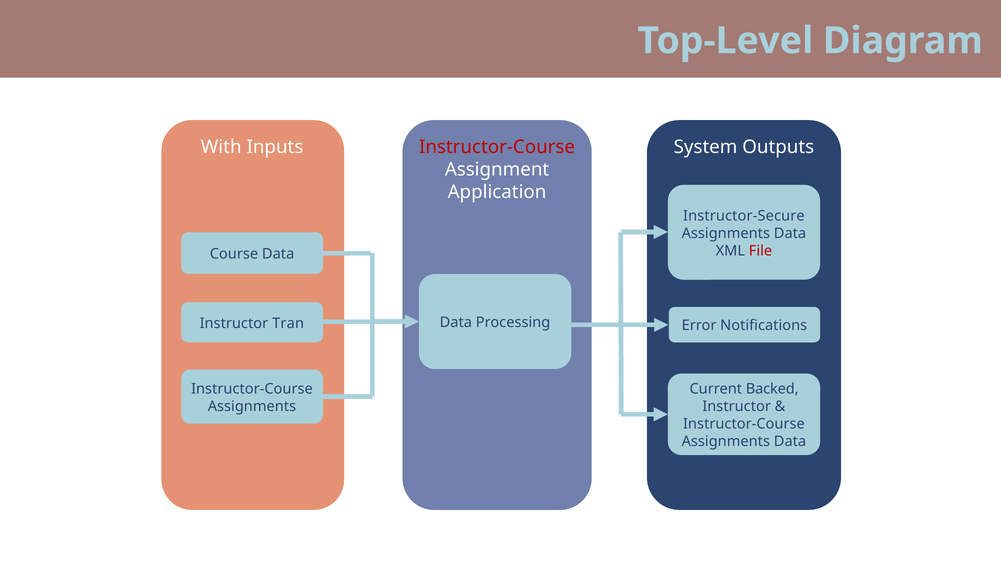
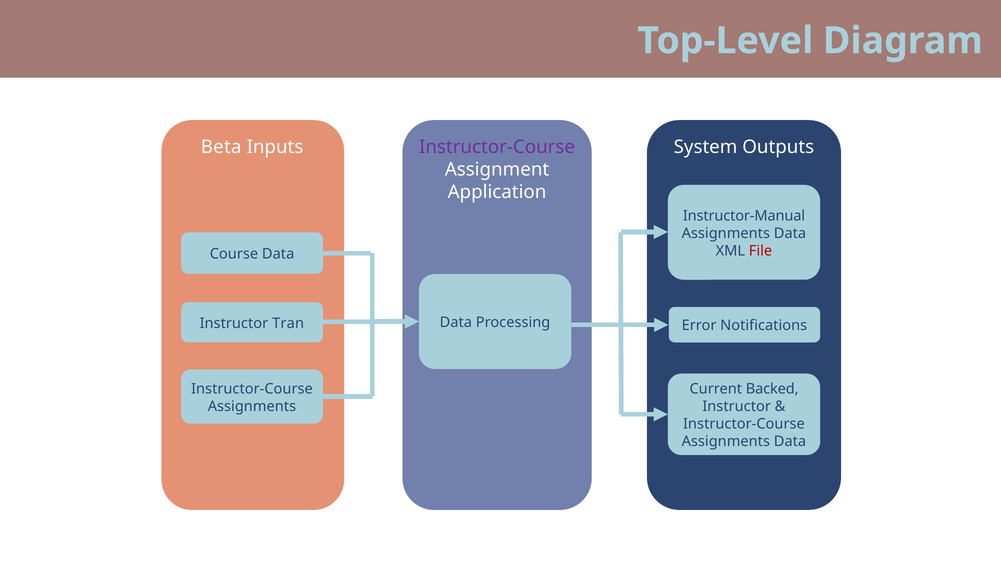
With: With -> Beta
Instructor-Course at (497, 147) colour: red -> purple
Instructor-Secure: Instructor-Secure -> Instructor-Manual
